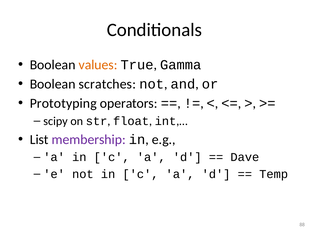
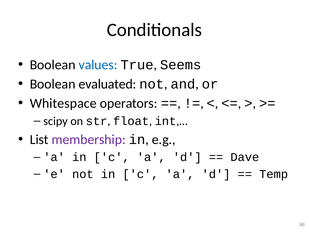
values colour: orange -> blue
Gamma: Gamma -> Seems
scratches: scratches -> evaluated
Prototyping: Prototyping -> Whitespace
